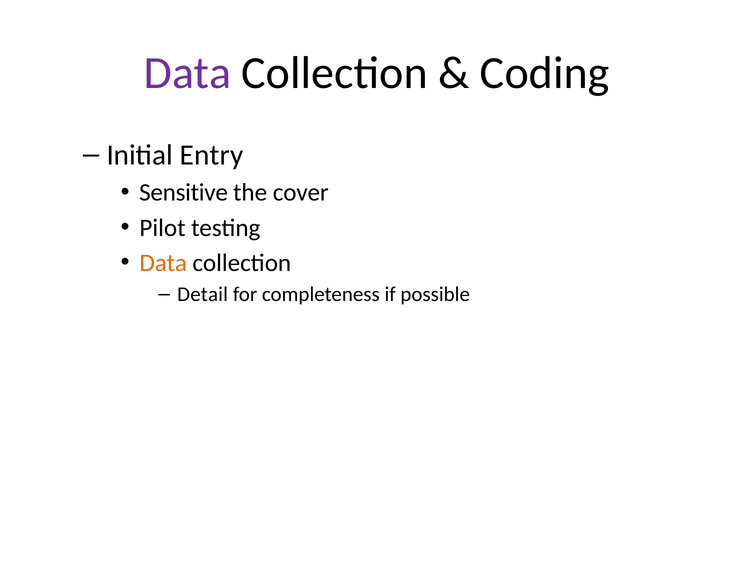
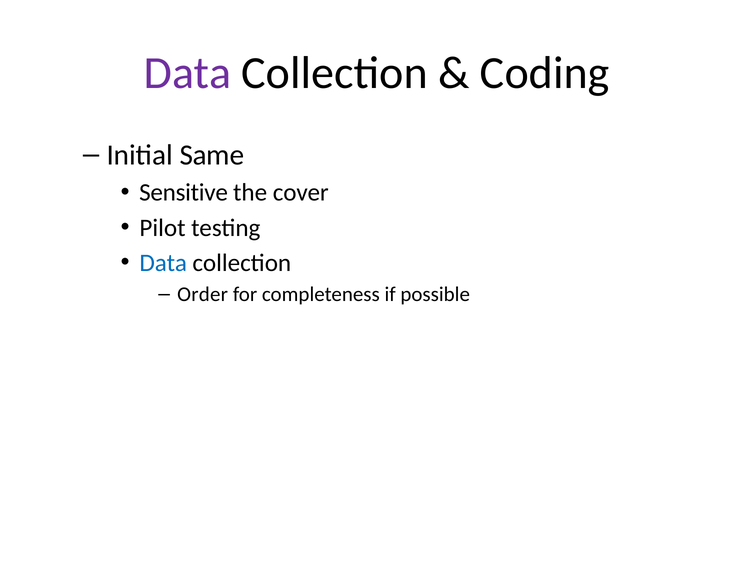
Entry: Entry -> Same
Data at (163, 263) colour: orange -> blue
Detail: Detail -> Order
